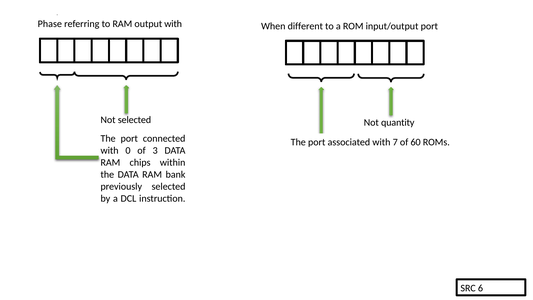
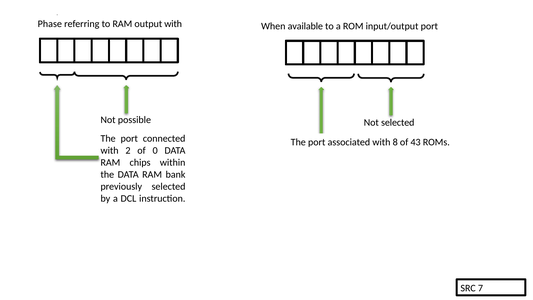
different: different -> available
Not selected: selected -> possible
Not quantity: quantity -> selected
7: 7 -> 8
60: 60 -> 43
0: 0 -> 2
3: 3 -> 0
6: 6 -> 7
